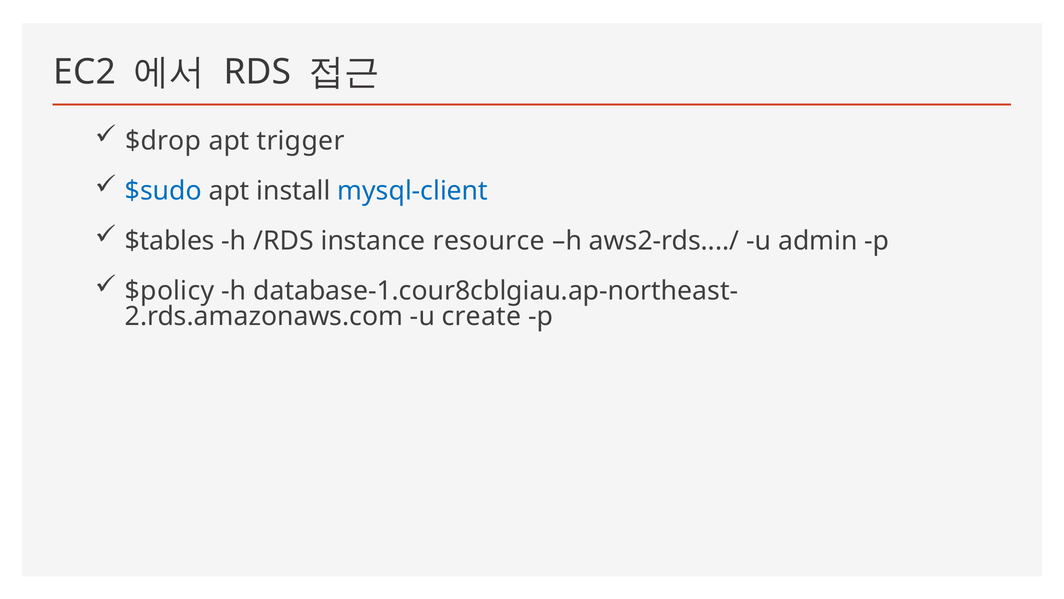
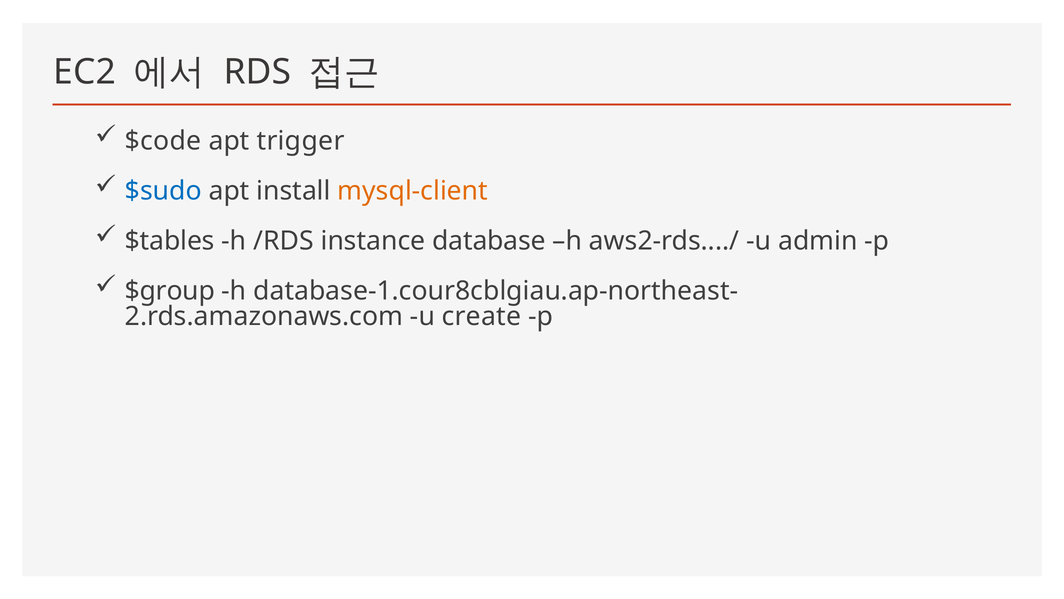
$drop: $drop -> $code
mysql-client colour: blue -> orange
resource: resource -> database
$policy: $policy -> $group
